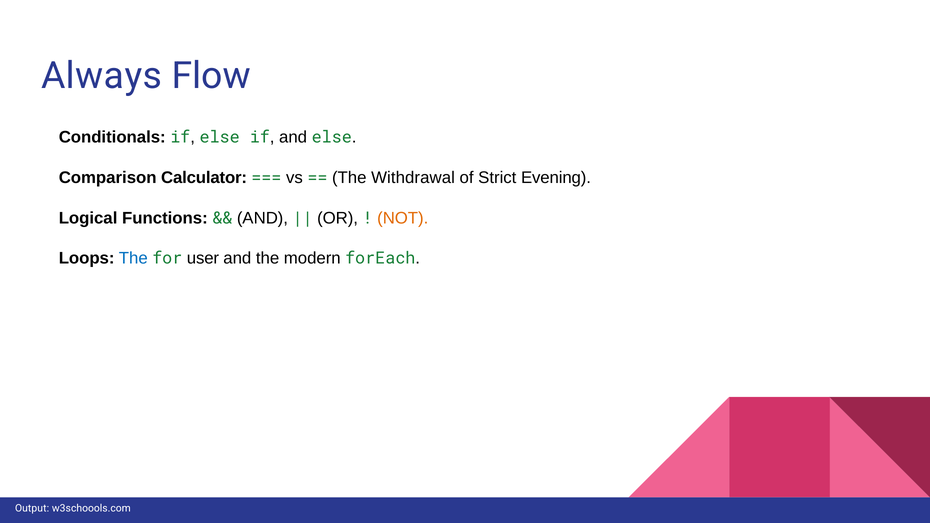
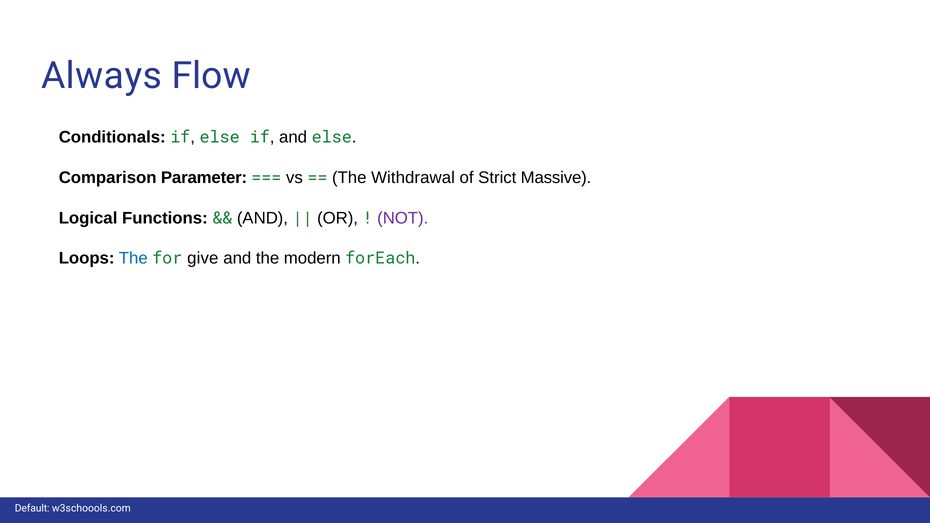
Calculator: Calculator -> Parameter
Evening: Evening -> Massive
NOT colour: orange -> purple
user: user -> give
Output: Output -> Default
